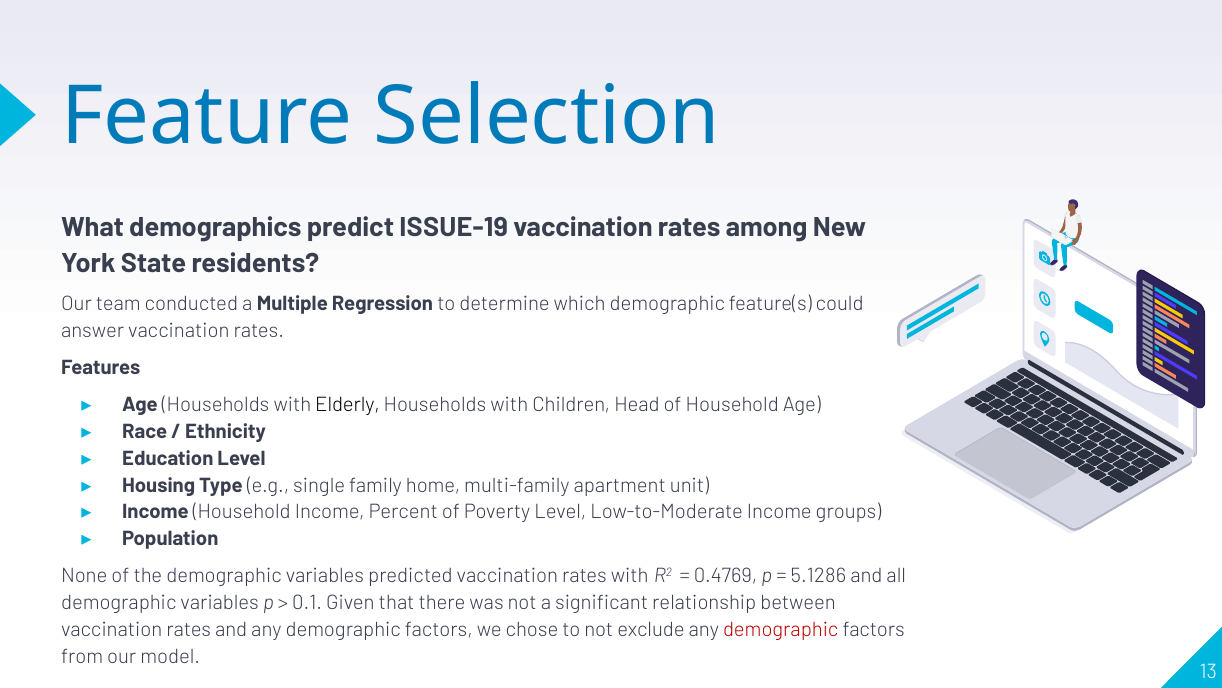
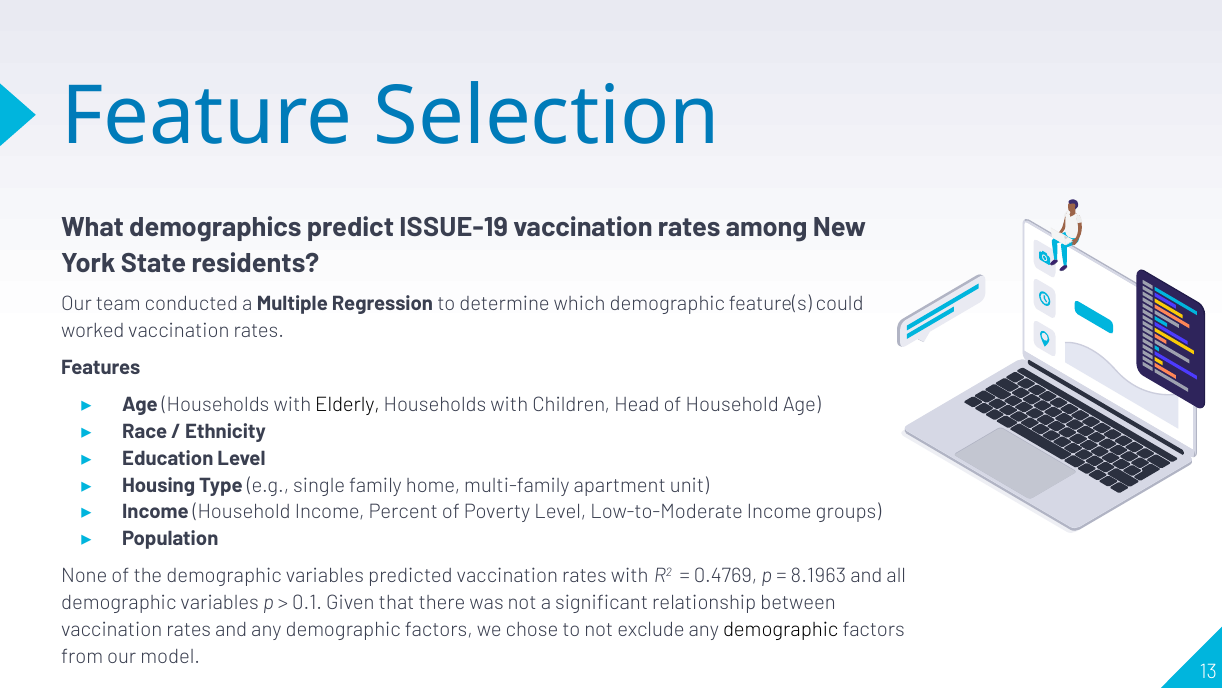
answer: answer -> worked
5.1286: 5.1286 -> 8.1963
demographic at (781, 629) colour: red -> black
